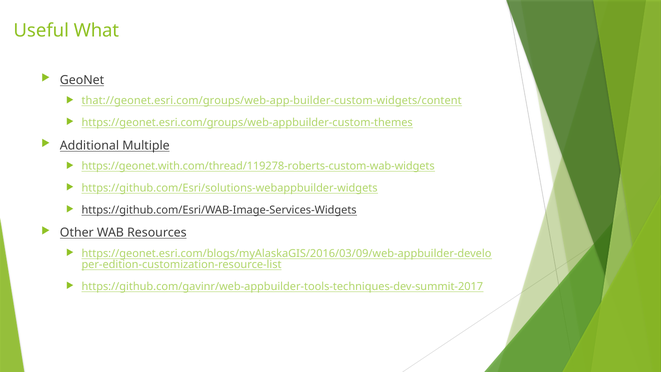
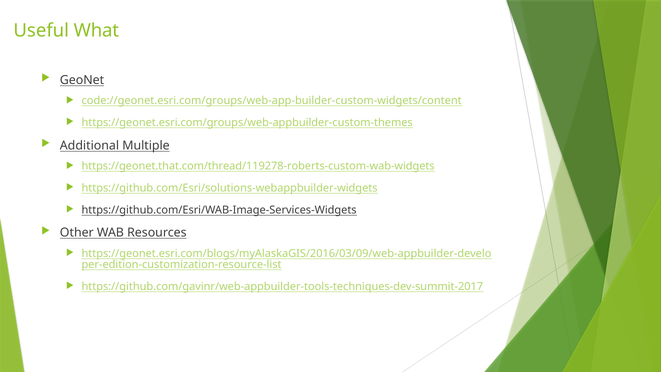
that://geonet.esri.com/groups/web-app-builder-custom-widgets/content: that://geonet.esri.com/groups/web-app-builder-custom-widgets/content -> code://geonet.esri.com/groups/web-app-builder-custom-widgets/content
https://geonet.with.com/thread/119278-roberts-custom-wab-widgets: https://geonet.with.com/thread/119278-roberts-custom-wab-widgets -> https://geonet.that.com/thread/119278-roberts-custom-wab-widgets
